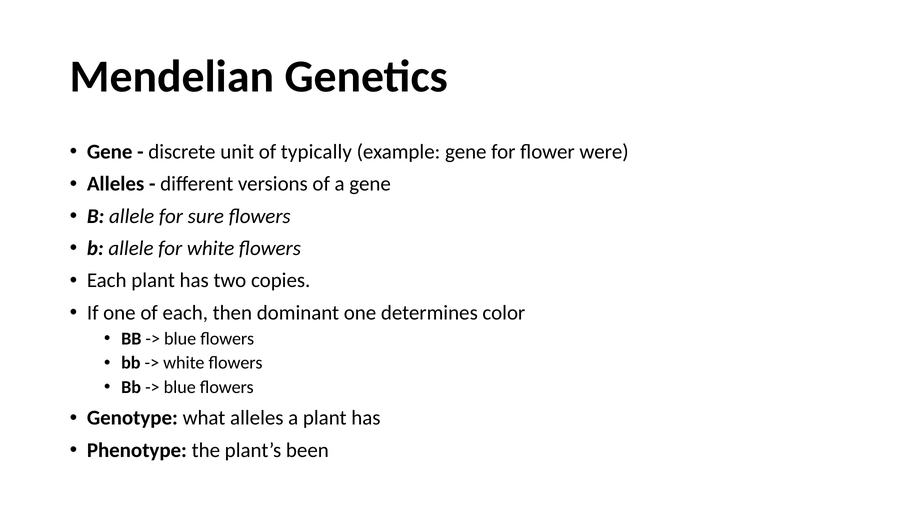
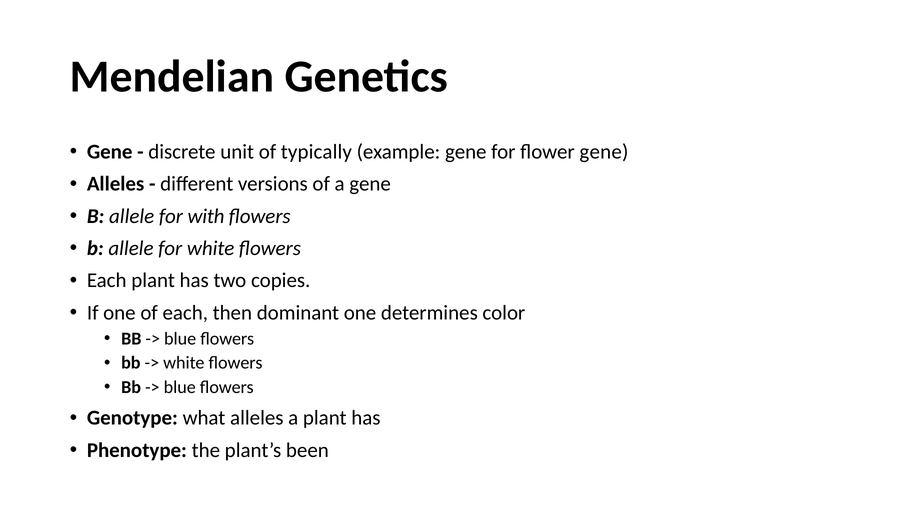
flower were: were -> gene
sure: sure -> with
